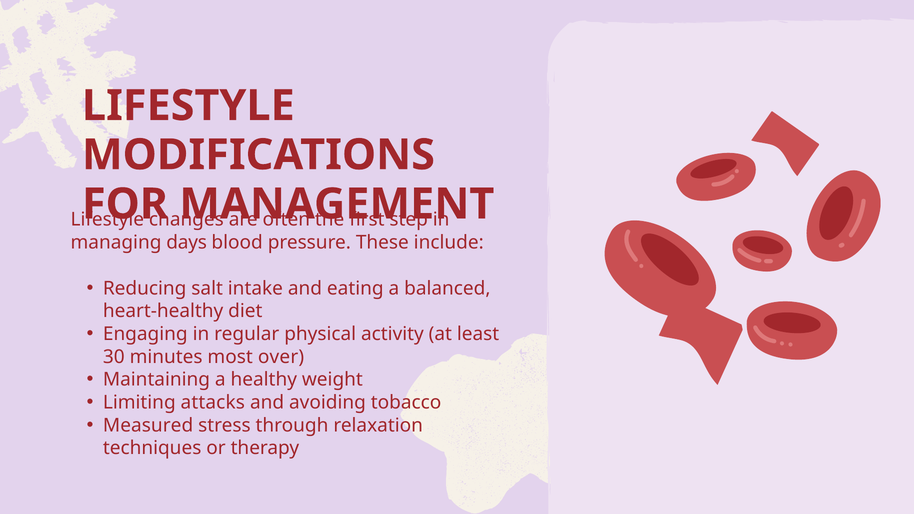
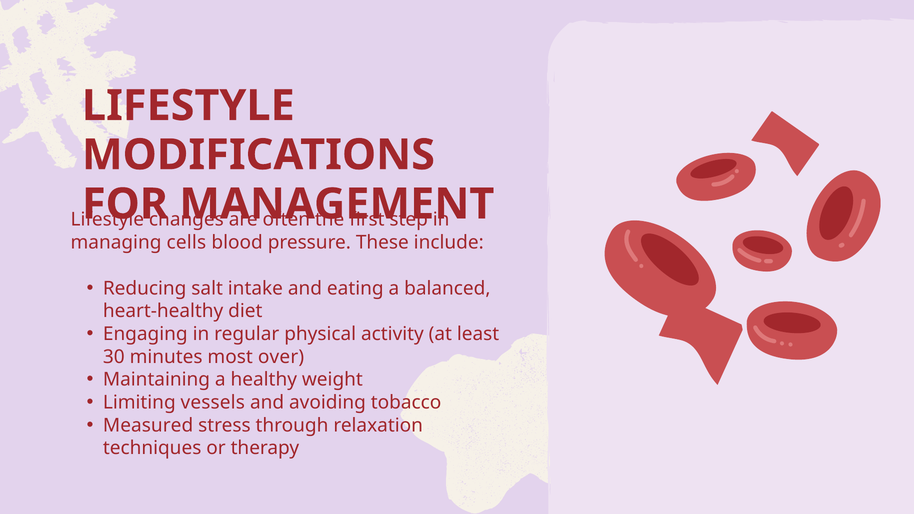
days: days -> cells
attacks: attacks -> vessels
